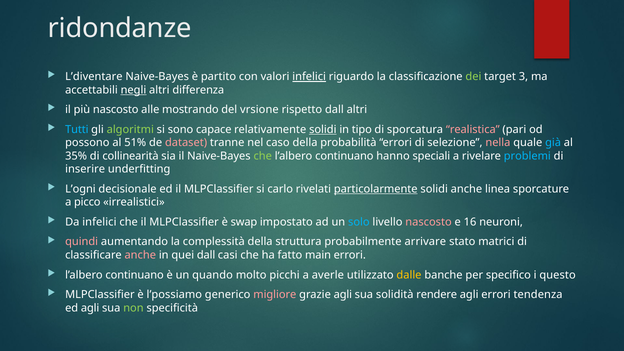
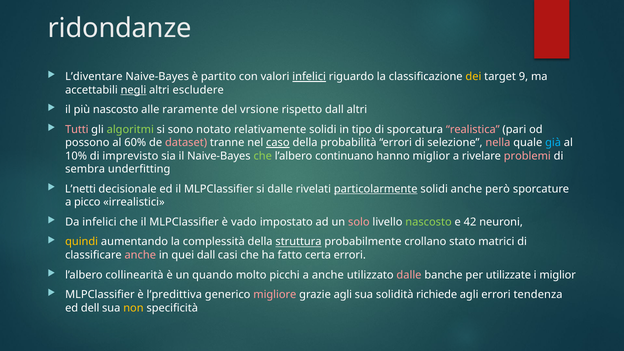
dei colour: light green -> yellow
3: 3 -> 9
differenza: differenza -> escludere
mostrando: mostrando -> raramente
Tutti colour: light blue -> pink
capace: capace -> notato
solidi at (323, 129) underline: present -> none
51%: 51% -> 60%
caso underline: none -> present
35%: 35% -> 10%
collinearità: collinearità -> imprevisto
hanno speciali: speciali -> miglior
problemi colour: light blue -> pink
inserire: inserire -> sembra
L’ogni: L’ogni -> L’netti
si carlo: carlo -> dalle
linea: linea -> però
swap: swap -> vado
solo colour: light blue -> pink
nascosto at (429, 222) colour: pink -> light green
16: 16 -> 42
quindi colour: pink -> yellow
struttura underline: none -> present
arrivare: arrivare -> crollano
main: main -> certa
continuano at (135, 275): continuano -> collinearità
a averle: averle -> anche
dalle at (409, 275) colour: yellow -> pink
specifico: specifico -> utilizzate
i questo: questo -> miglior
l’possiamo: l’possiamo -> l’predittiva
rendere: rendere -> richiede
ed agli: agli -> dell
non colour: light green -> yellow
